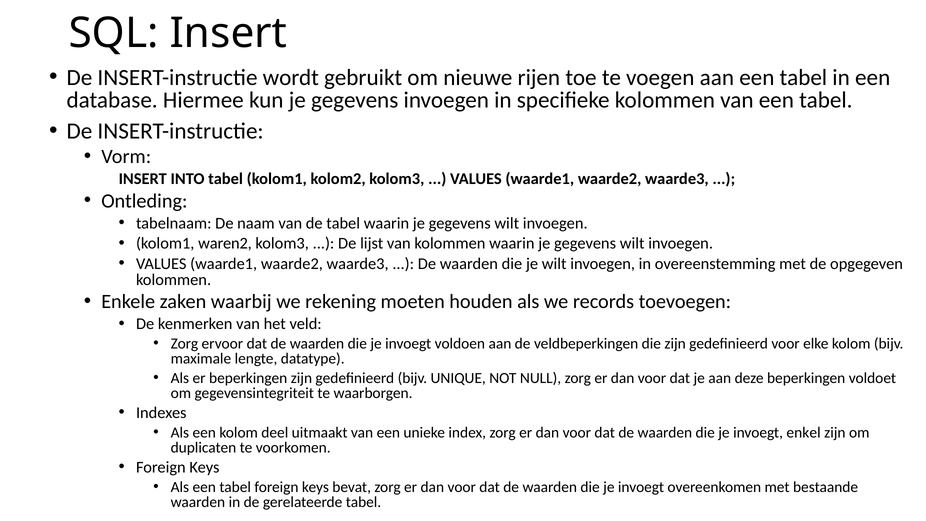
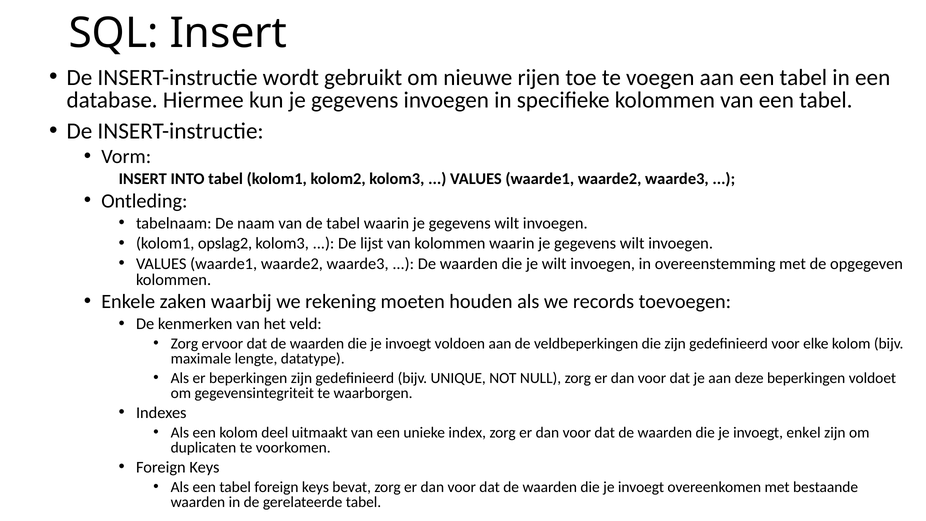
waren2: waren2 -> opslag2
